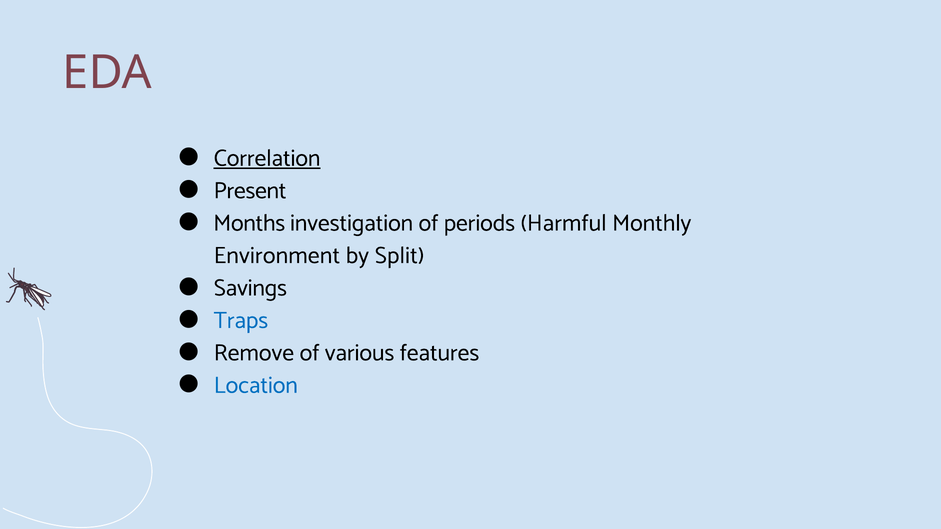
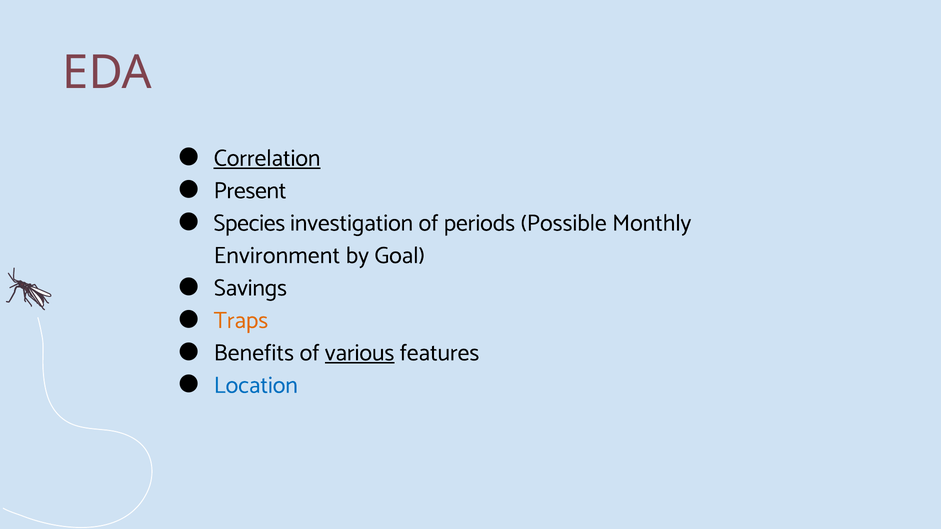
Months: Months -> Species
Harmful: Harmful -> Possible
Split: Split -> Goal
Traps colour: blue -> orange
Remove: Remove -> Benefits
various underline: none -> present
